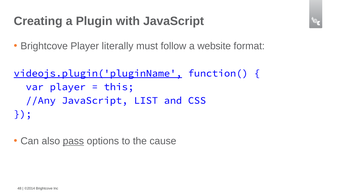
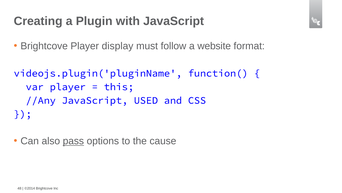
literally: literally -> display
videojs.plugin('pluginName underline: present -> none
LIST: LIST -> USED
